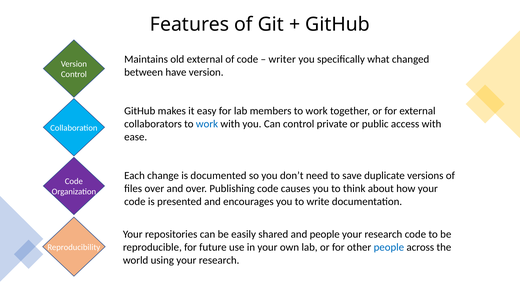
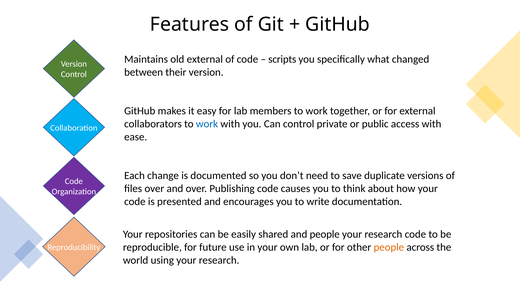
writer: writer -> scripts
have: have -> their
people at (389, 248) colour: blue -> orange
